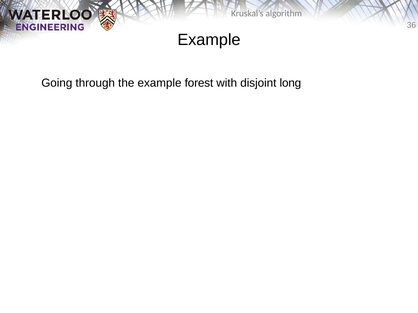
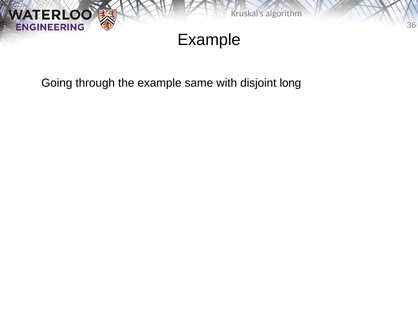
forest: forest -> same
